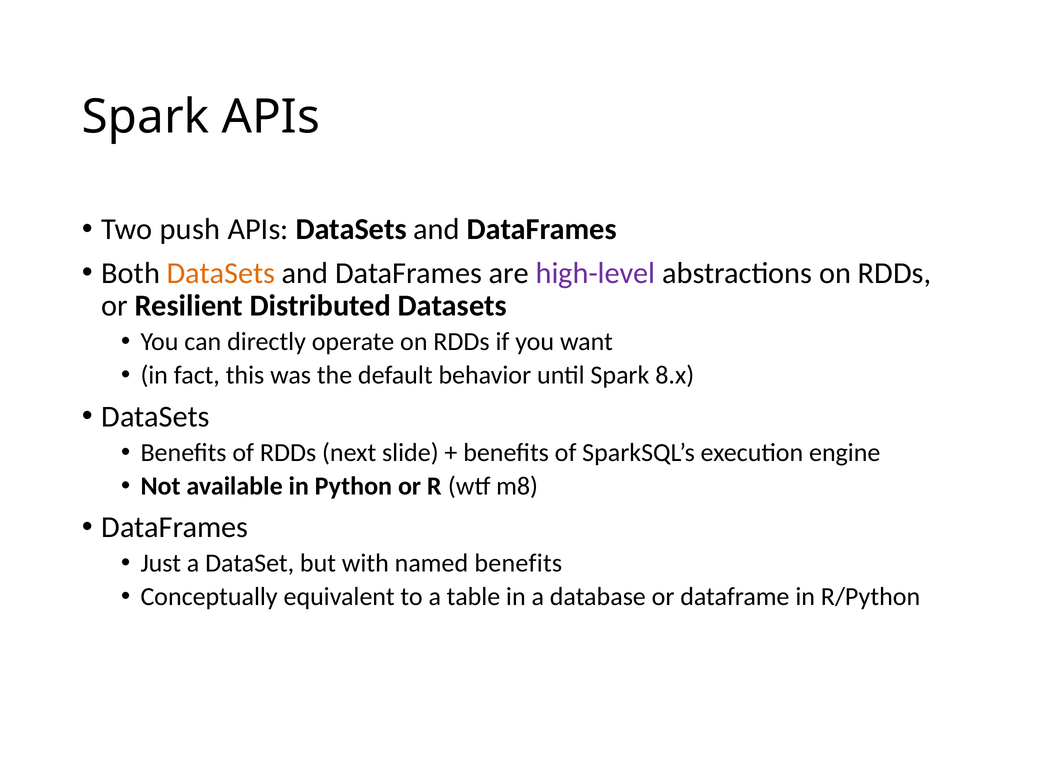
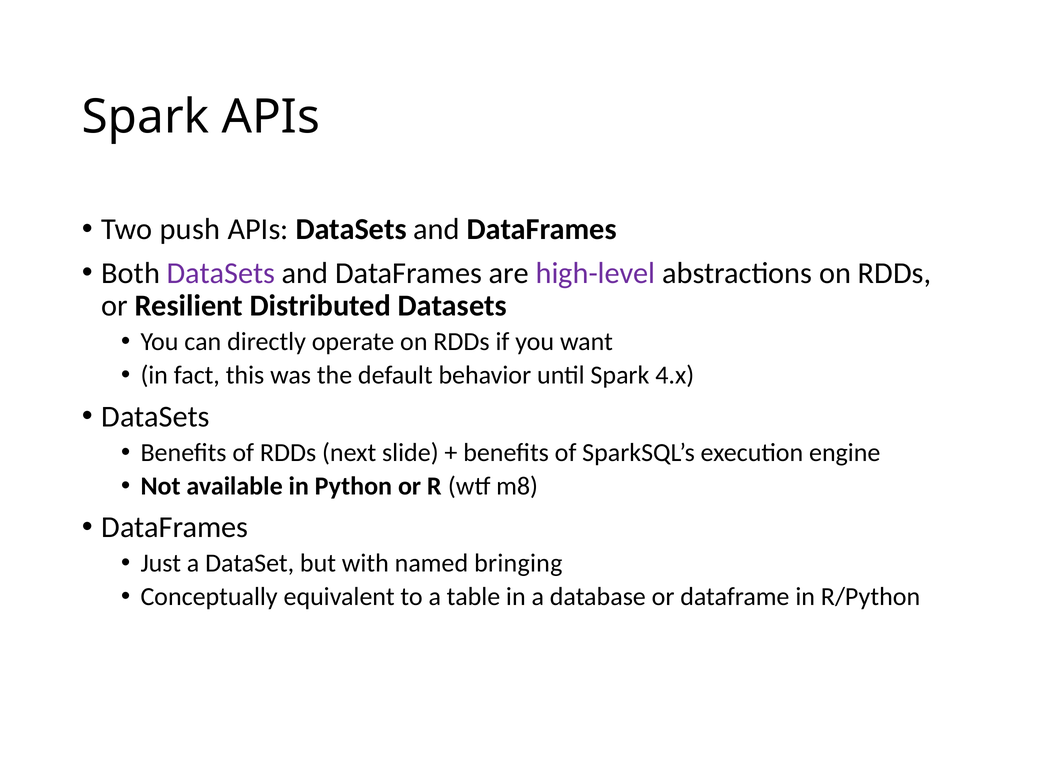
DataSets at (221, 273) colour: orange -> purple
8.x: 8.x -> 4.x
named benefits: benefits -> bringing
